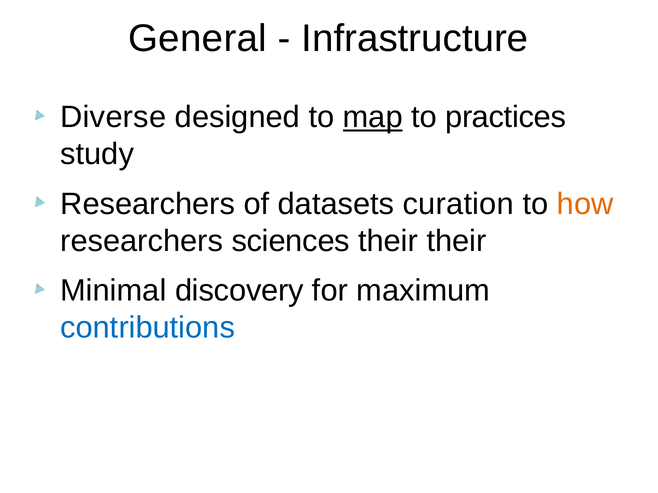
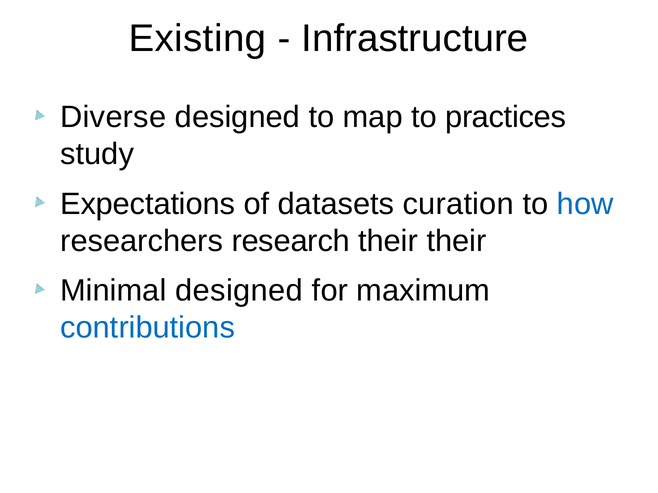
General: General -> Existing
map underline: present -> none
Researchers at (148, 204): Researchers -> Expectations
how colour: orange -> blue
sciences: sciences -> research
Minimal discovery: discovery -> designed
